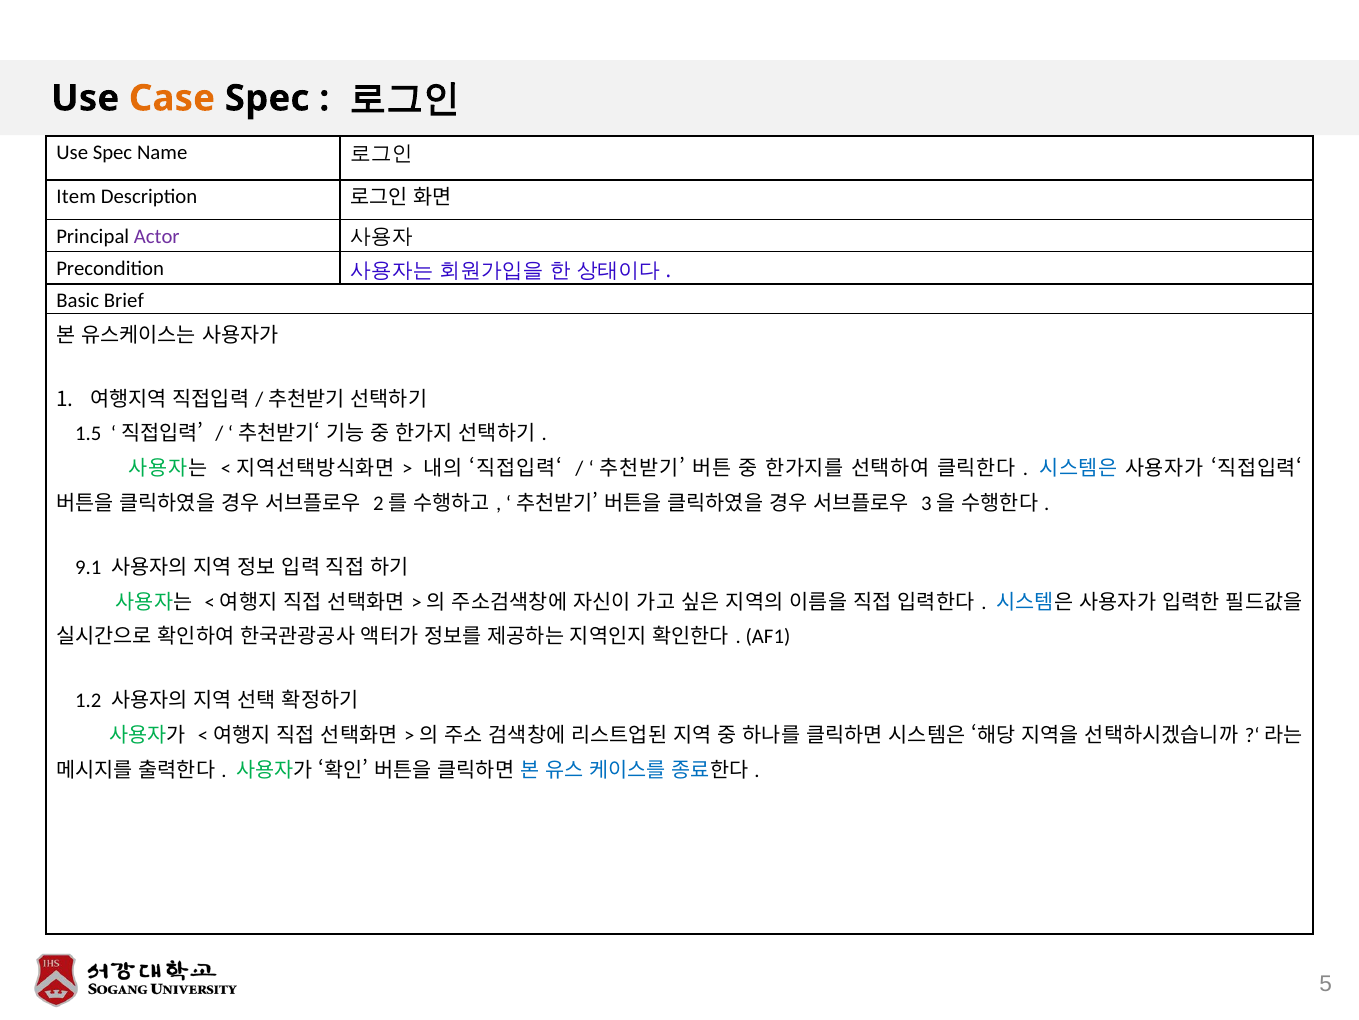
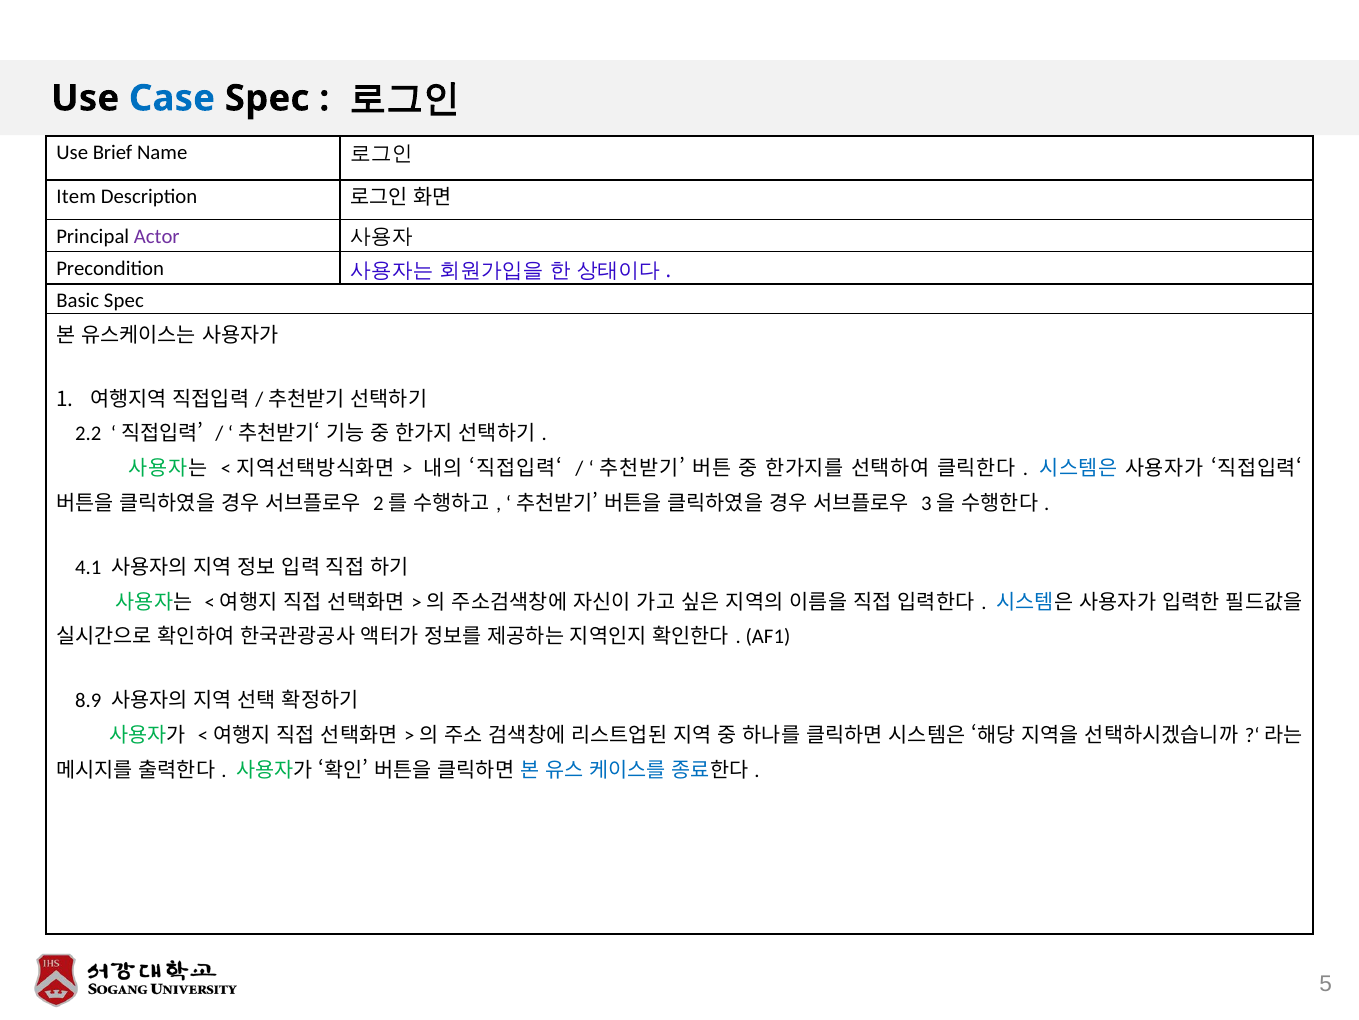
Case colour: orange -> blue
Use Spec: Spec -> Brief
Basic Brief: Brief -> Spec
1.5: 1.5 -> 2.2
9.1: 9.1 -> 4.1
1.2: 1.2 -> 8.9
